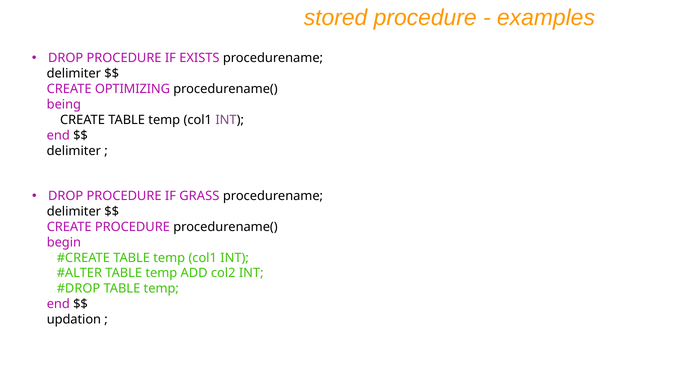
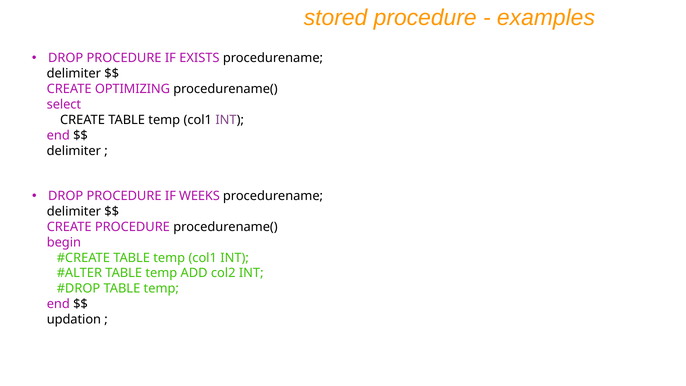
being: being -> select
GRASS: GRASS -> WEEKS
